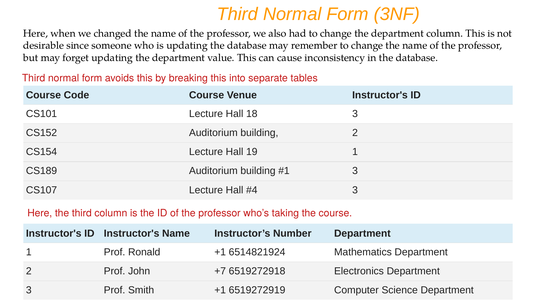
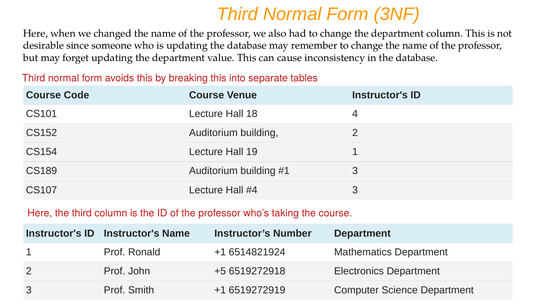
18 3: 3 -> 4
+7: +7 -> +5
